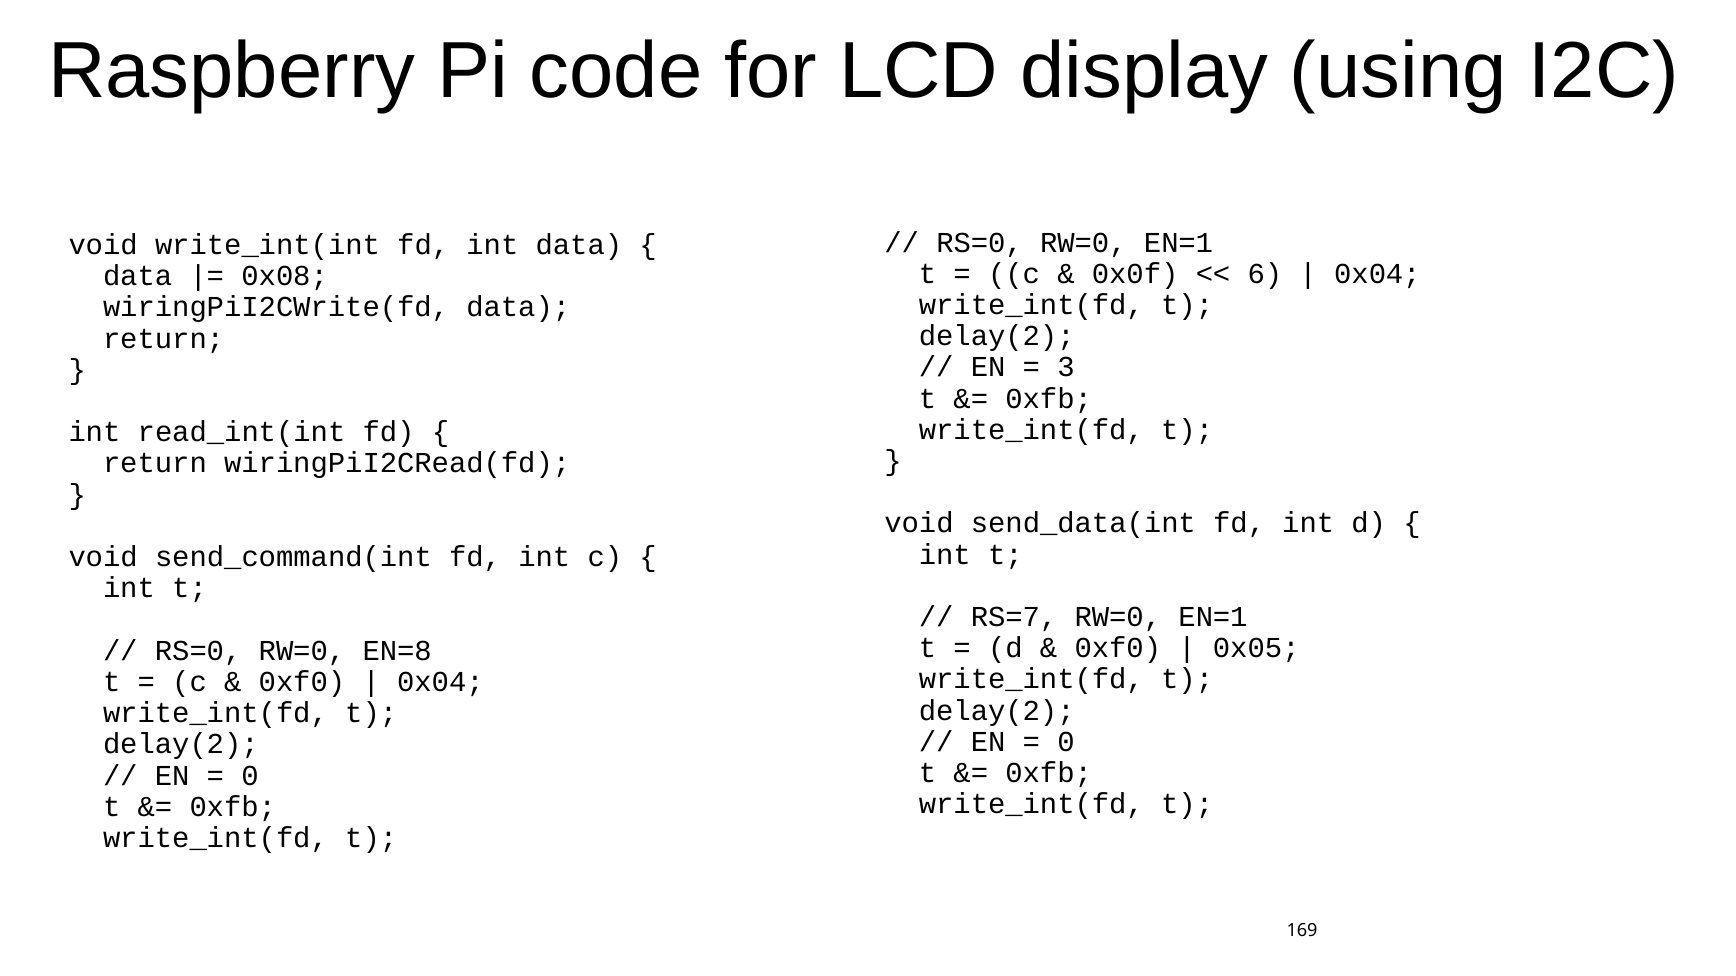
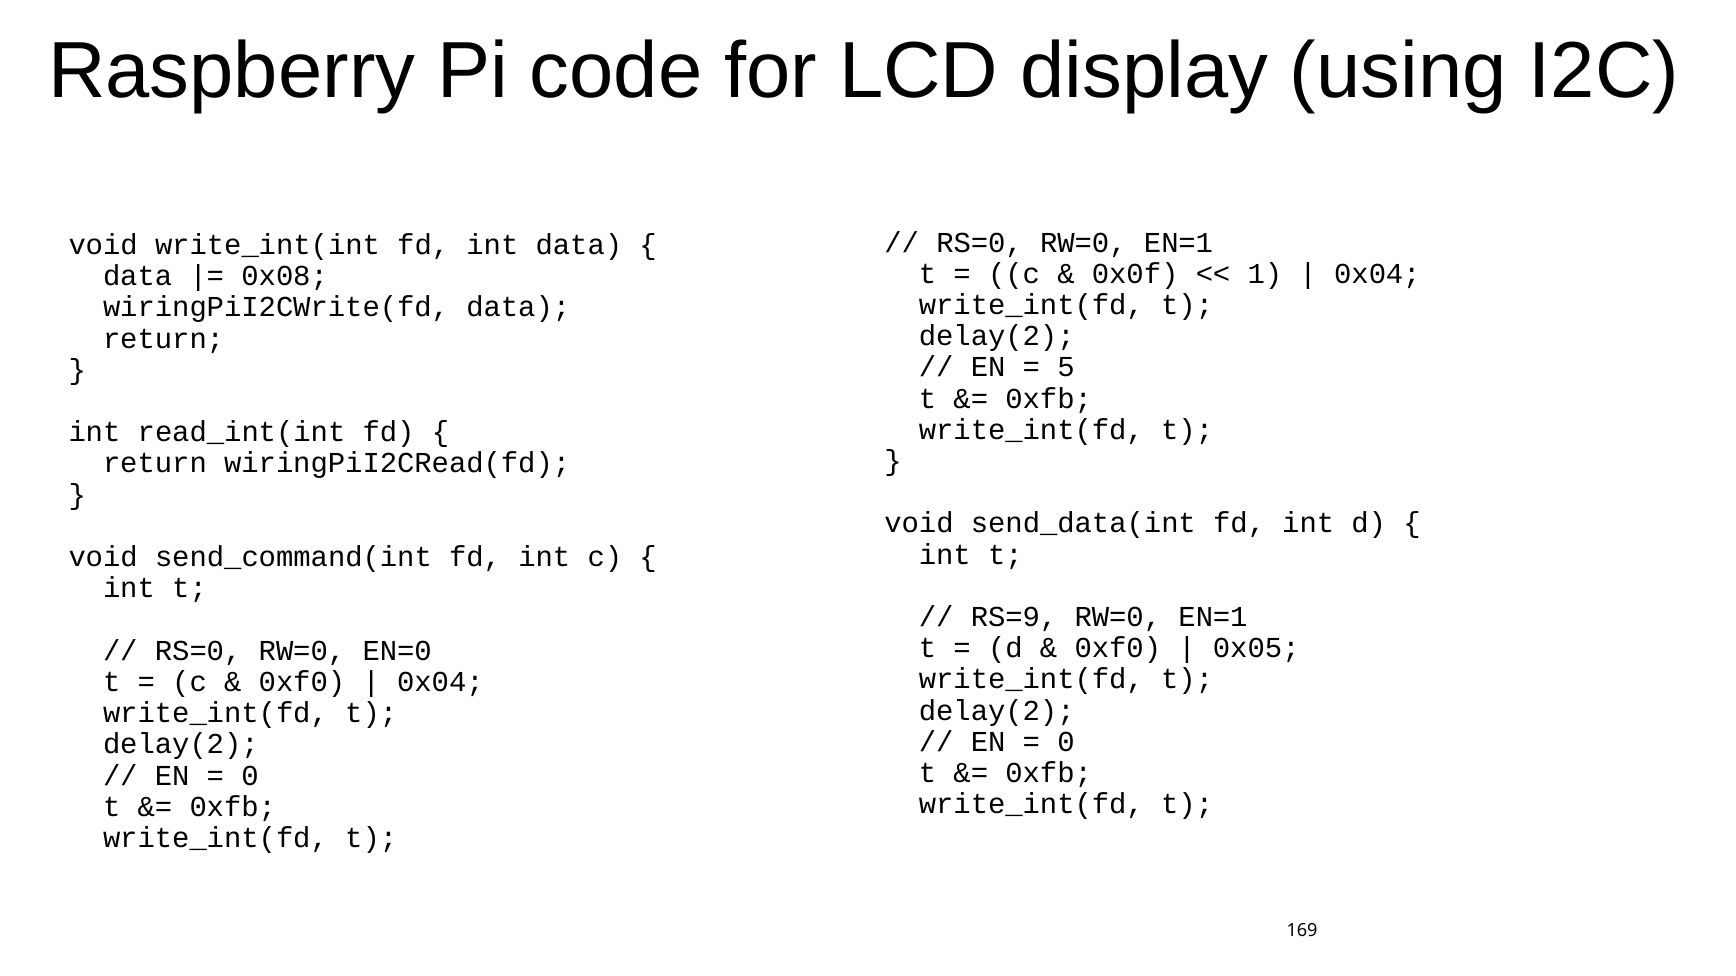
6: 6 -> 1
3: 3 -> 5
RS=7: RS=7 -> RS=9
EN=8: EN=8 -> EN=0
